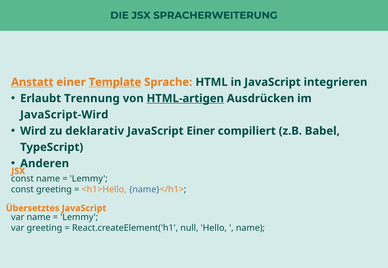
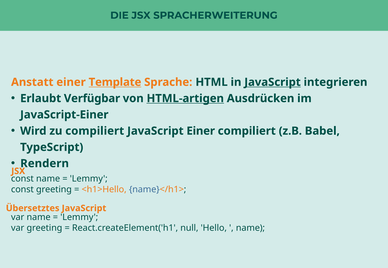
Anstatt underline: present -> none
JavaScript at (273, 82) underline: none -> present
Trennung: Trennung -> Verfügbar
JavaScript-Wird: JavaScript-Wird -> JavaScript-Einer
zu deklarativ: deklarativ -> compiliert
Anderen: Anderen -> Rendern
